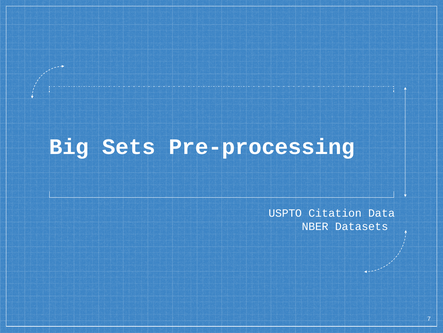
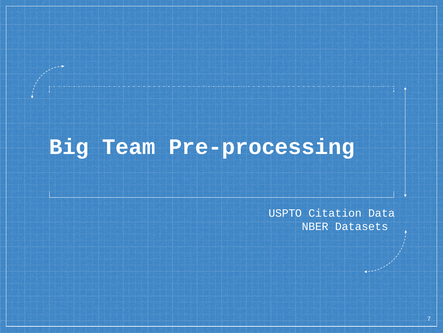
Sets: Sets -> Team
